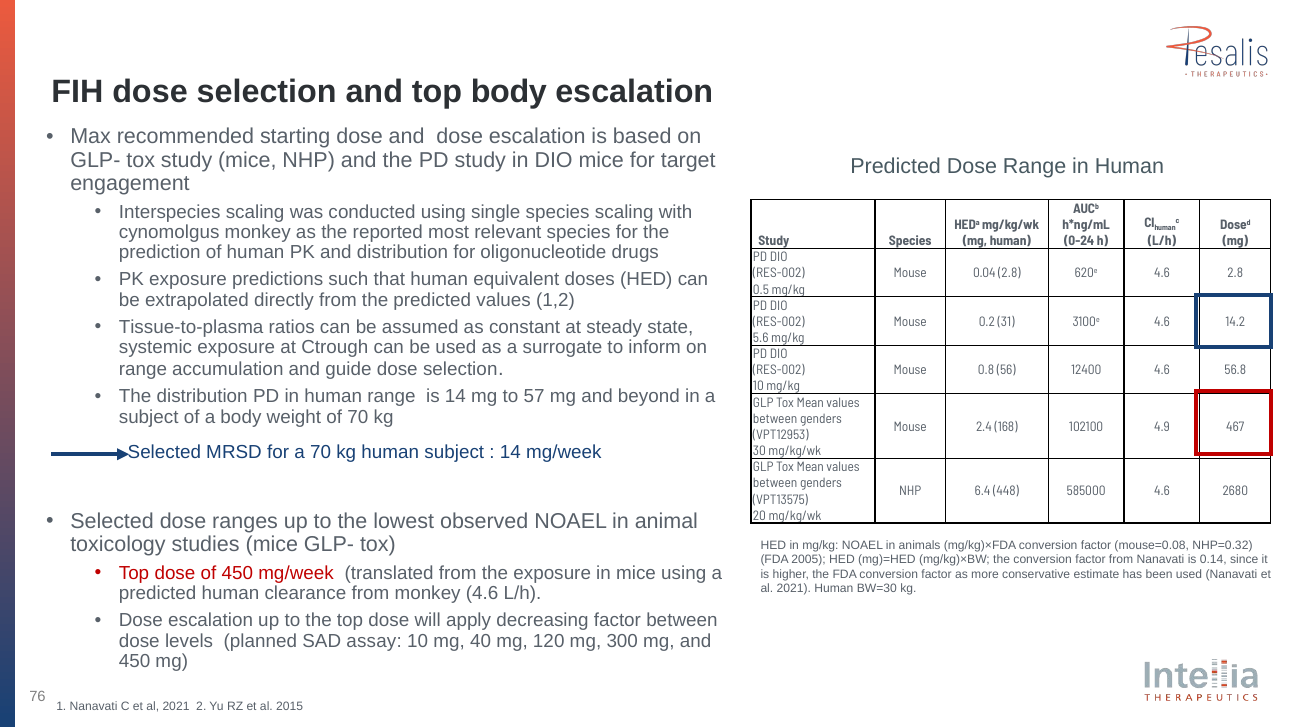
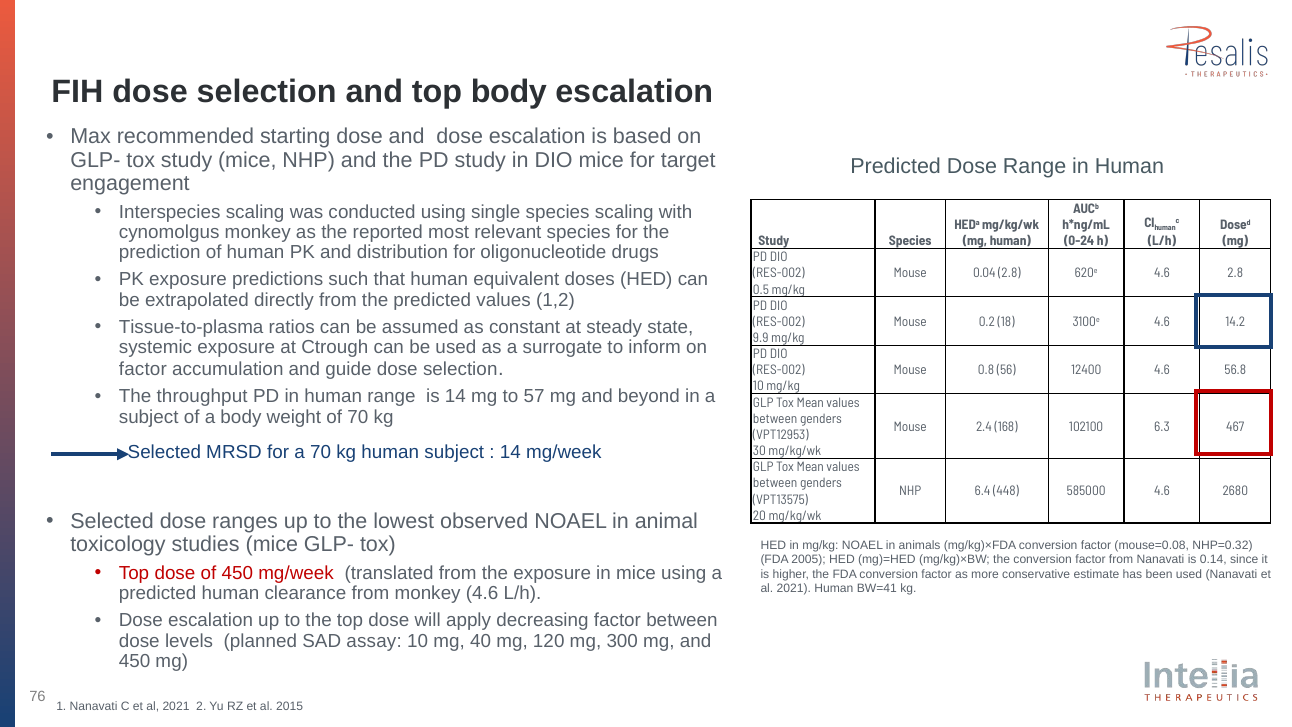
31: 31 -> 18
5.6: 5.6 -> 9.9
range at (143, 369): range -> factor
The distribution: distribution -> throughput
4.9: 4.9 -> 6.3
BW=30: BW=30 -> BW=41
